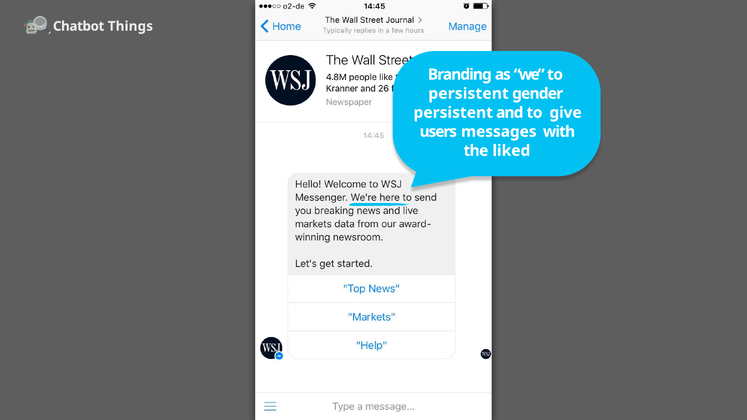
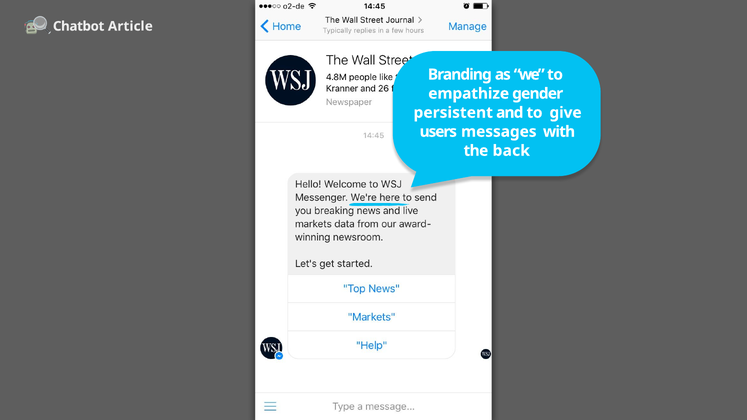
Things: Things -> Article
persistent at (469, 94): persistent -> empathize
liked: liked -> back
